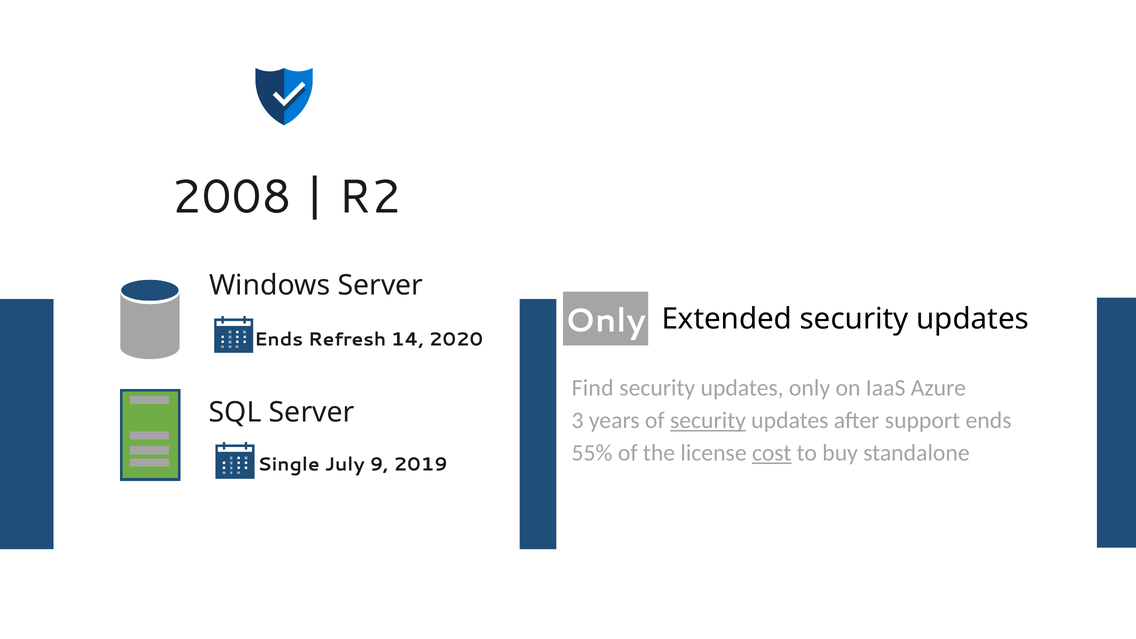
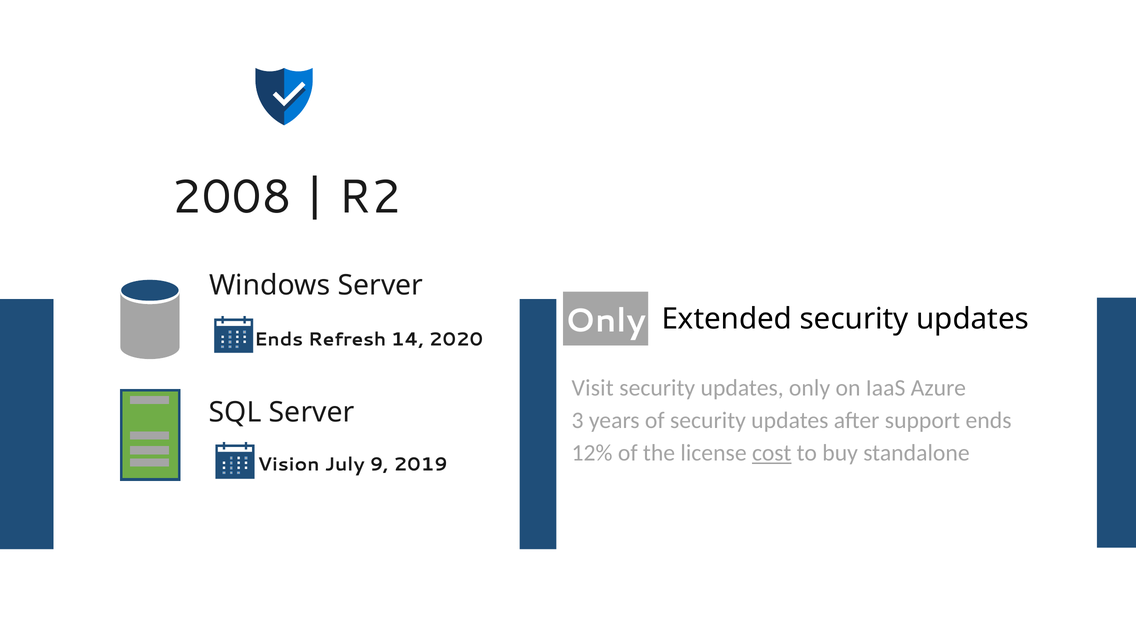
Find: Find -> Visit
security at (708, 420) underline: present -> none
55%: 55% -> 12%
Single: Single -> Vision
